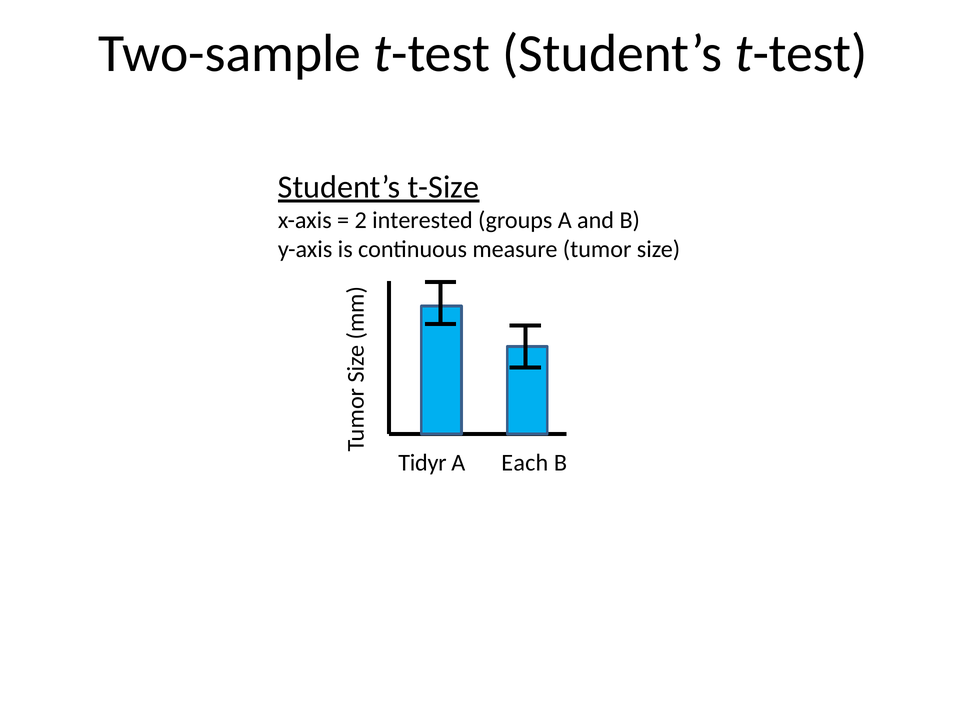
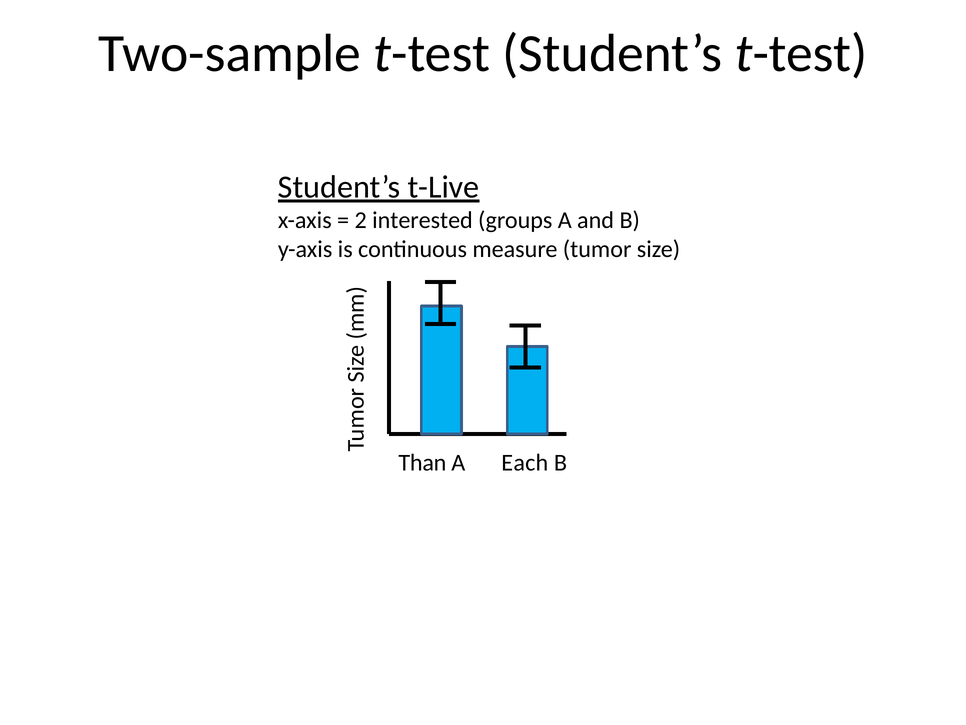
t-Size: t-Size -> t-Live
Tidyr: Tidyr -> Than
